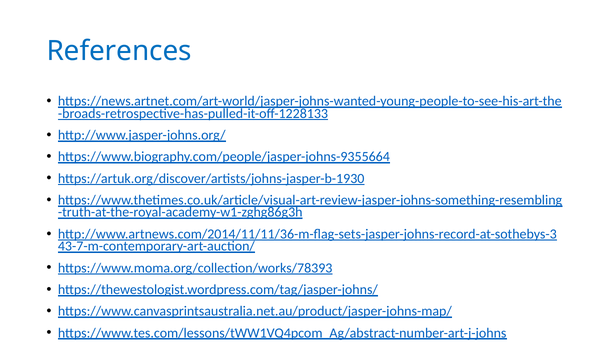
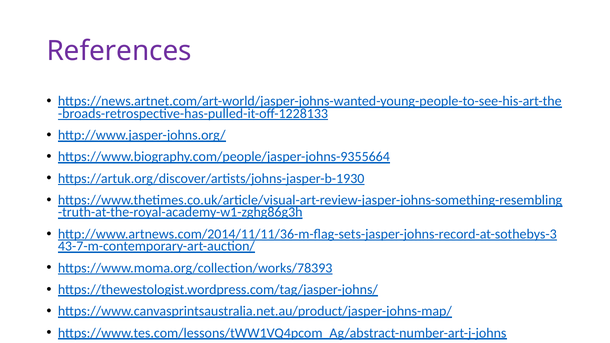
References colour: blue -> purple
